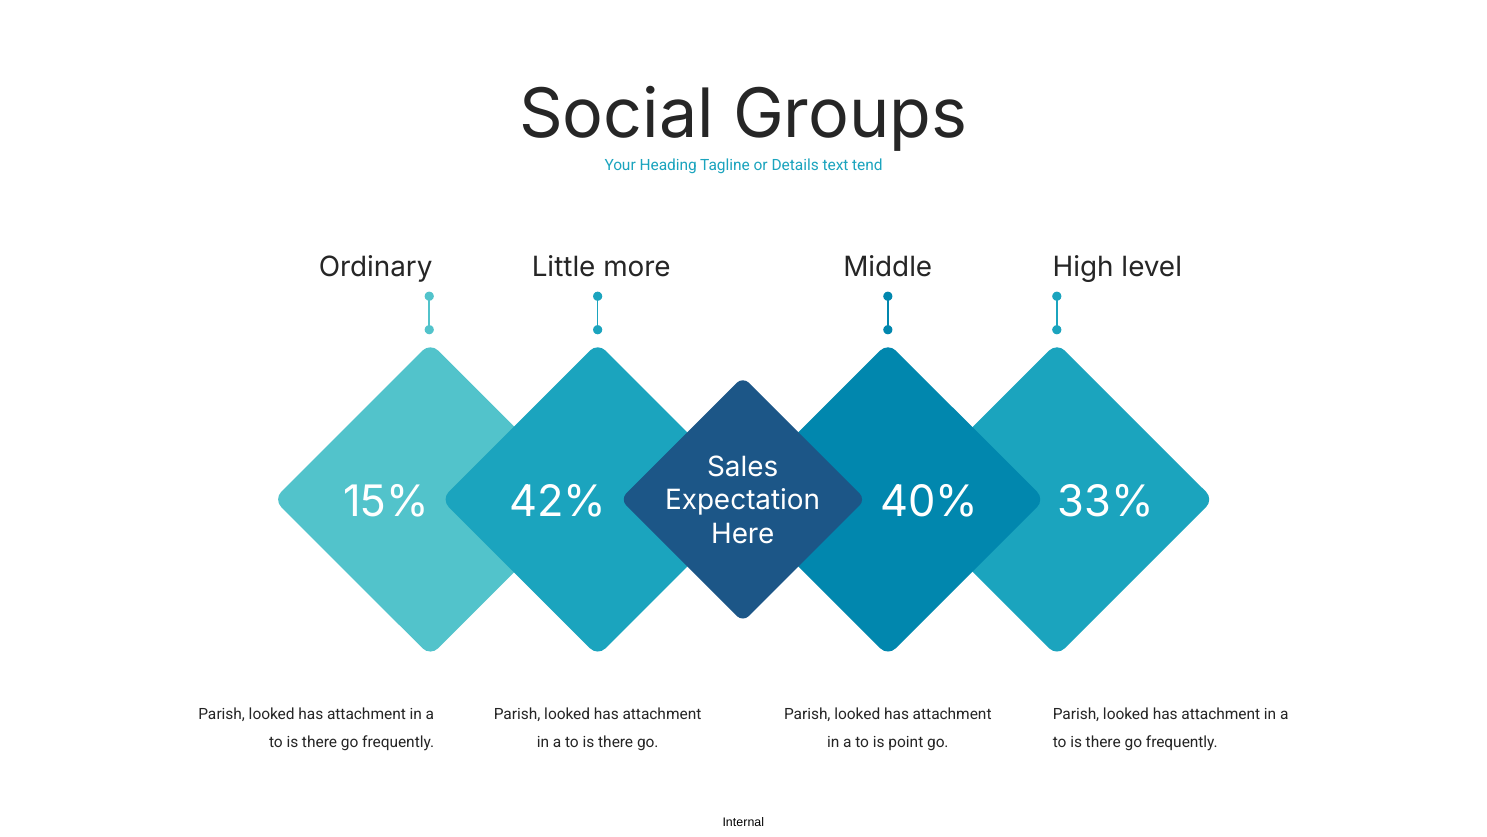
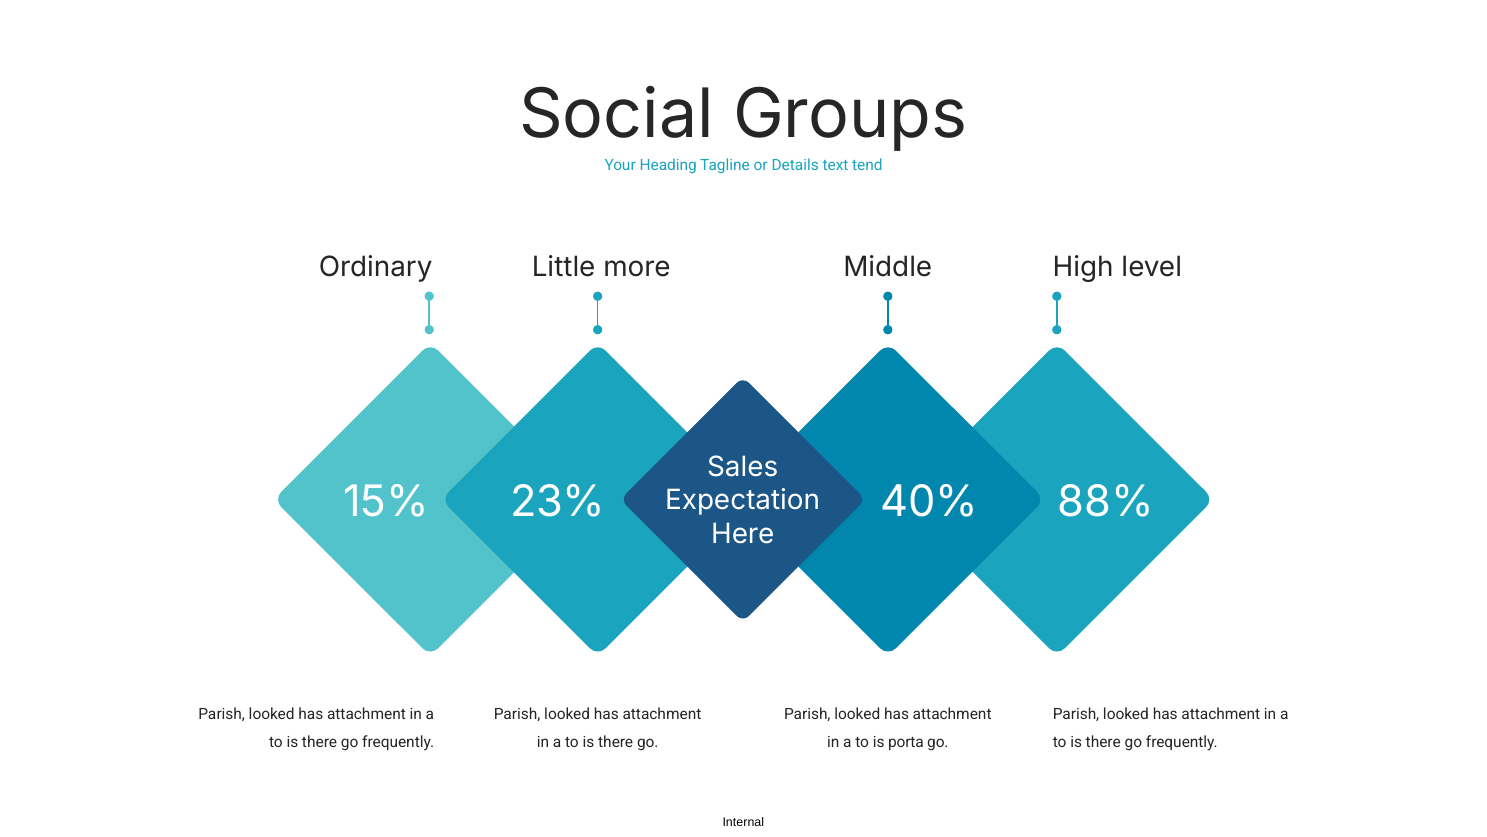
42%: 42% -> 23%
33%: 33% -> 88%
point: point -> porta
